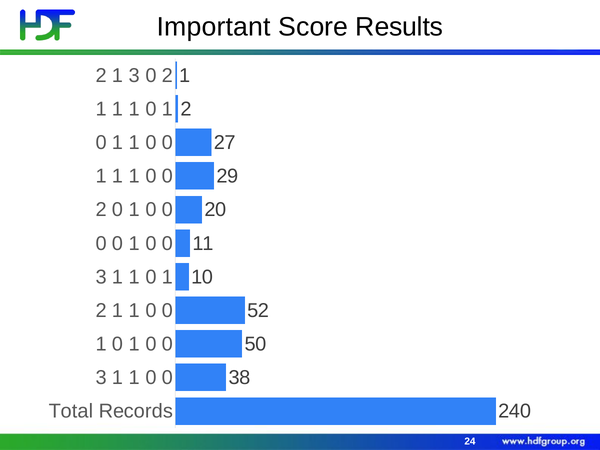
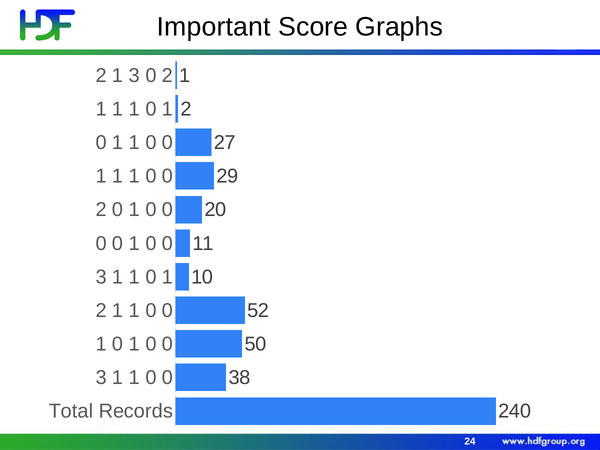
Results: Results -> Graphs
